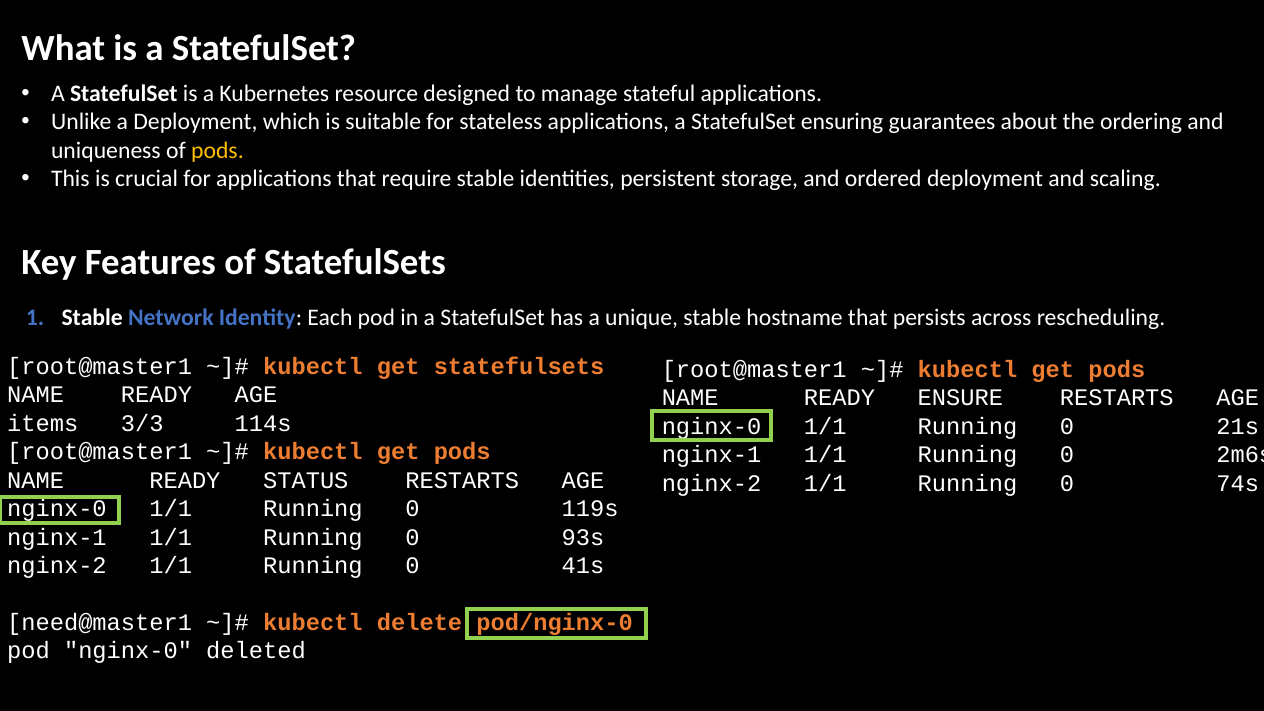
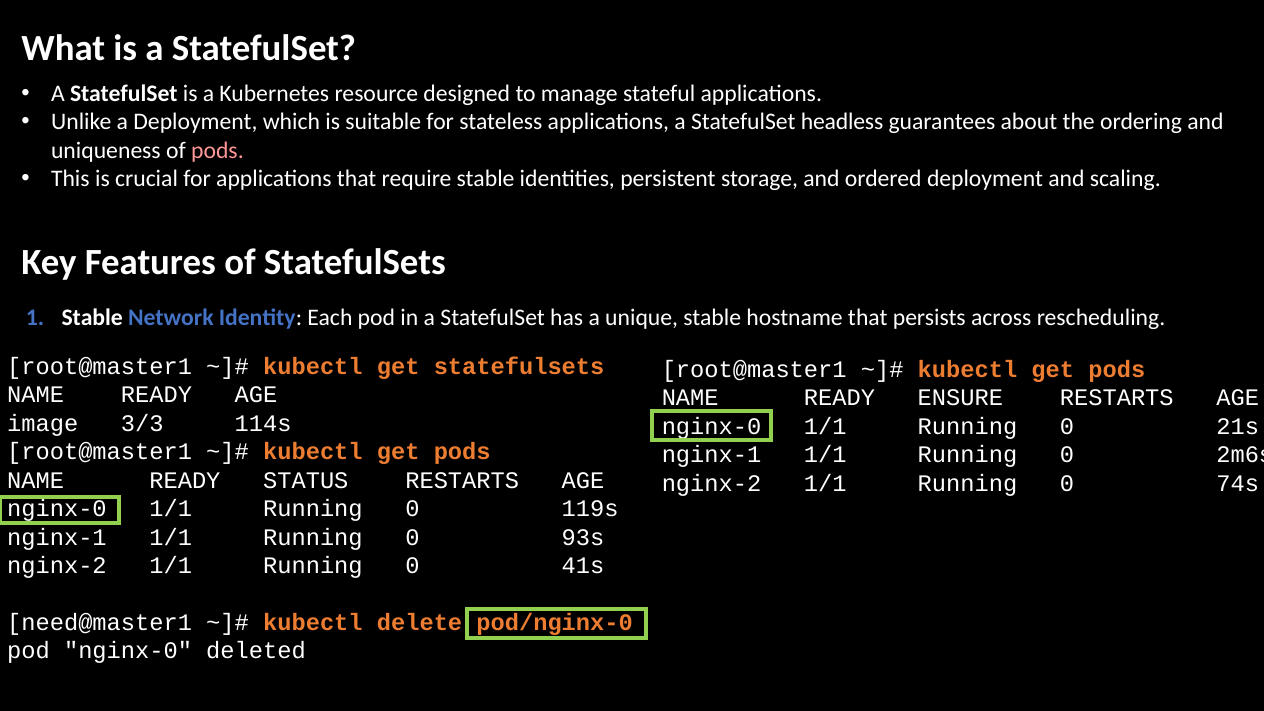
ensuring: ensuring -> headless
pods at (217, 151) colour: yellow -> pink
items: items -> image
